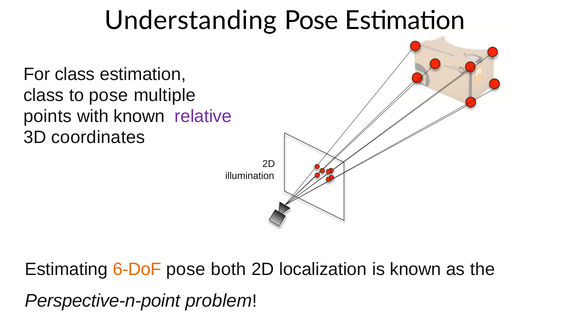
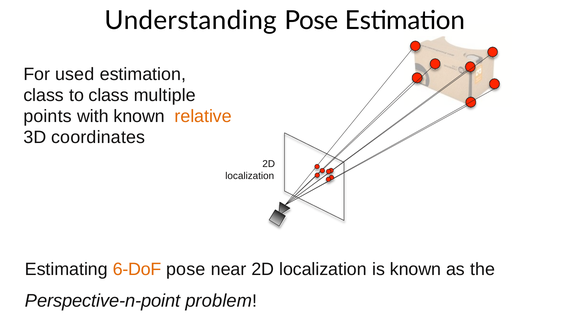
For class: class -> used
to pose: pose -> class
relative colour: purple -> orange
illumination at (250, 176): illumination -> localization
both: both -> near
